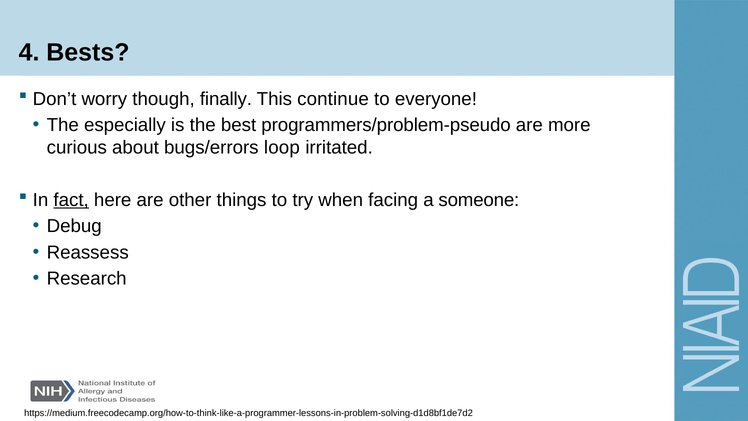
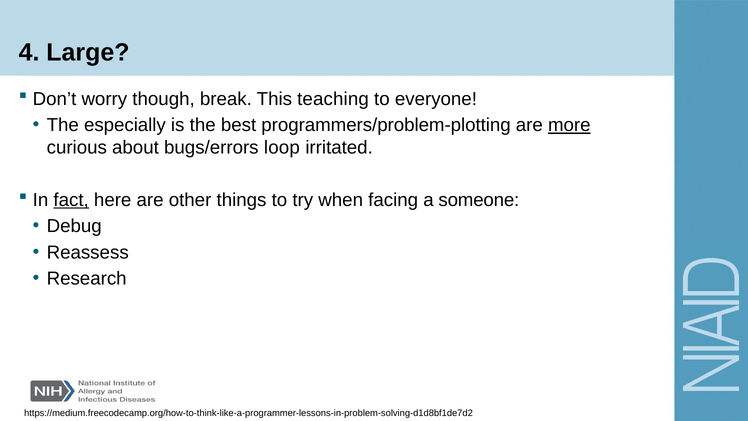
Bests: Bests -> Large
finally: finally -> break
continue: continue -> teaching
programmers/problem-pseudo: programmers/problem-pseudo -> programmers/problem-plotting
more underline: none -> present
